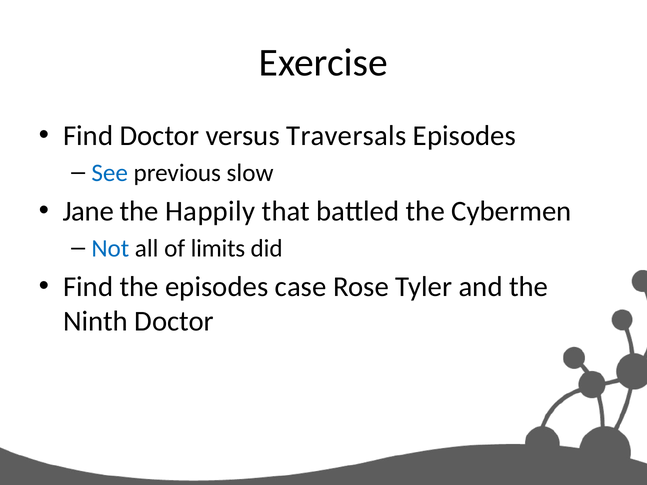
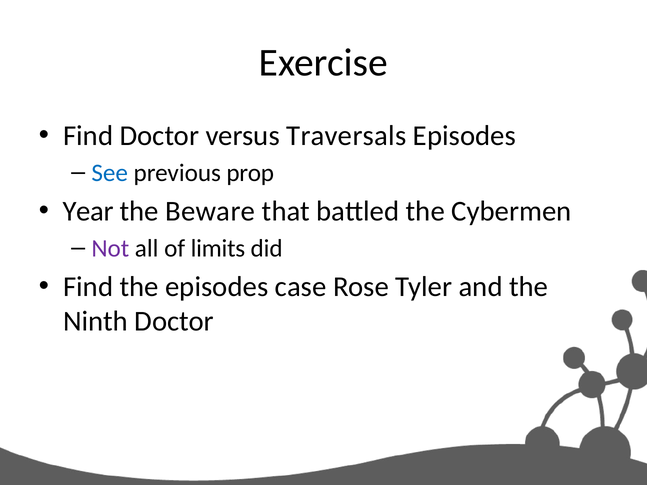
slow: slow -> prop
Jane: Jane -> Year
Happily: Happily -> Beware
Not colour: blue -> purple
